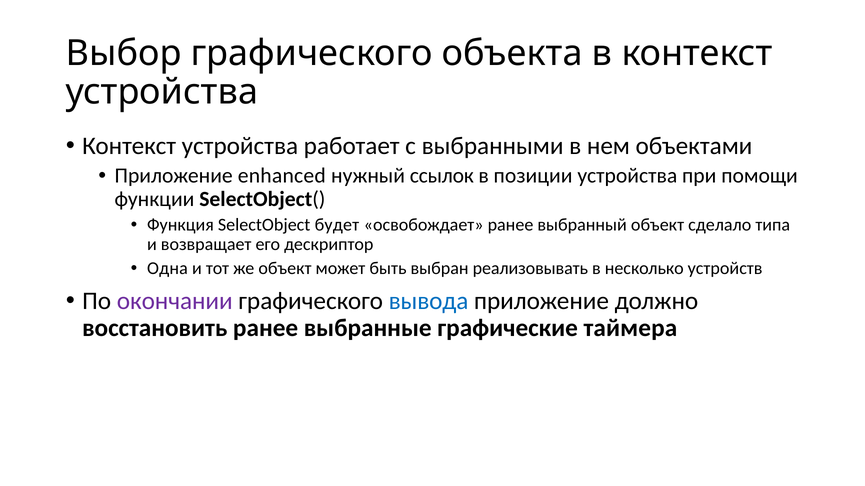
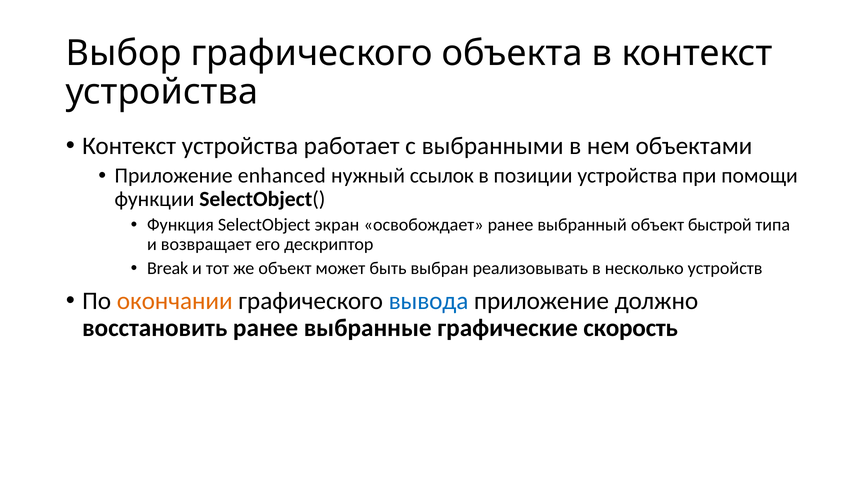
будет: будет -> экран
сделало: сделало -> быстрой
Одна: Одна -> Break
окончании colour: purple -> orange
таймера: таймера -> скорость
